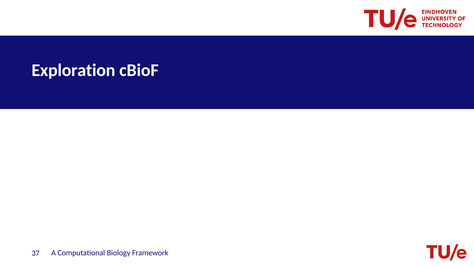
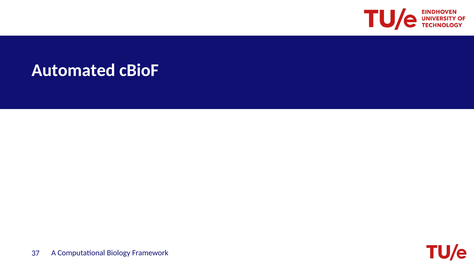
Exploration: Exploration -> Automated
